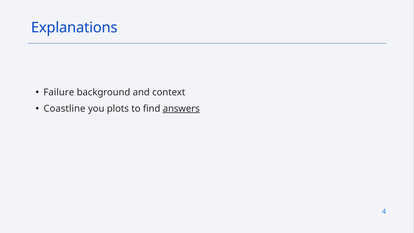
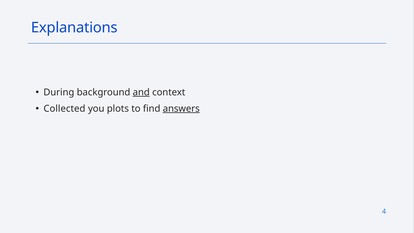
Failure: Failure -> During
and underline: none -> present
Coastline: Coastline -> Collected
